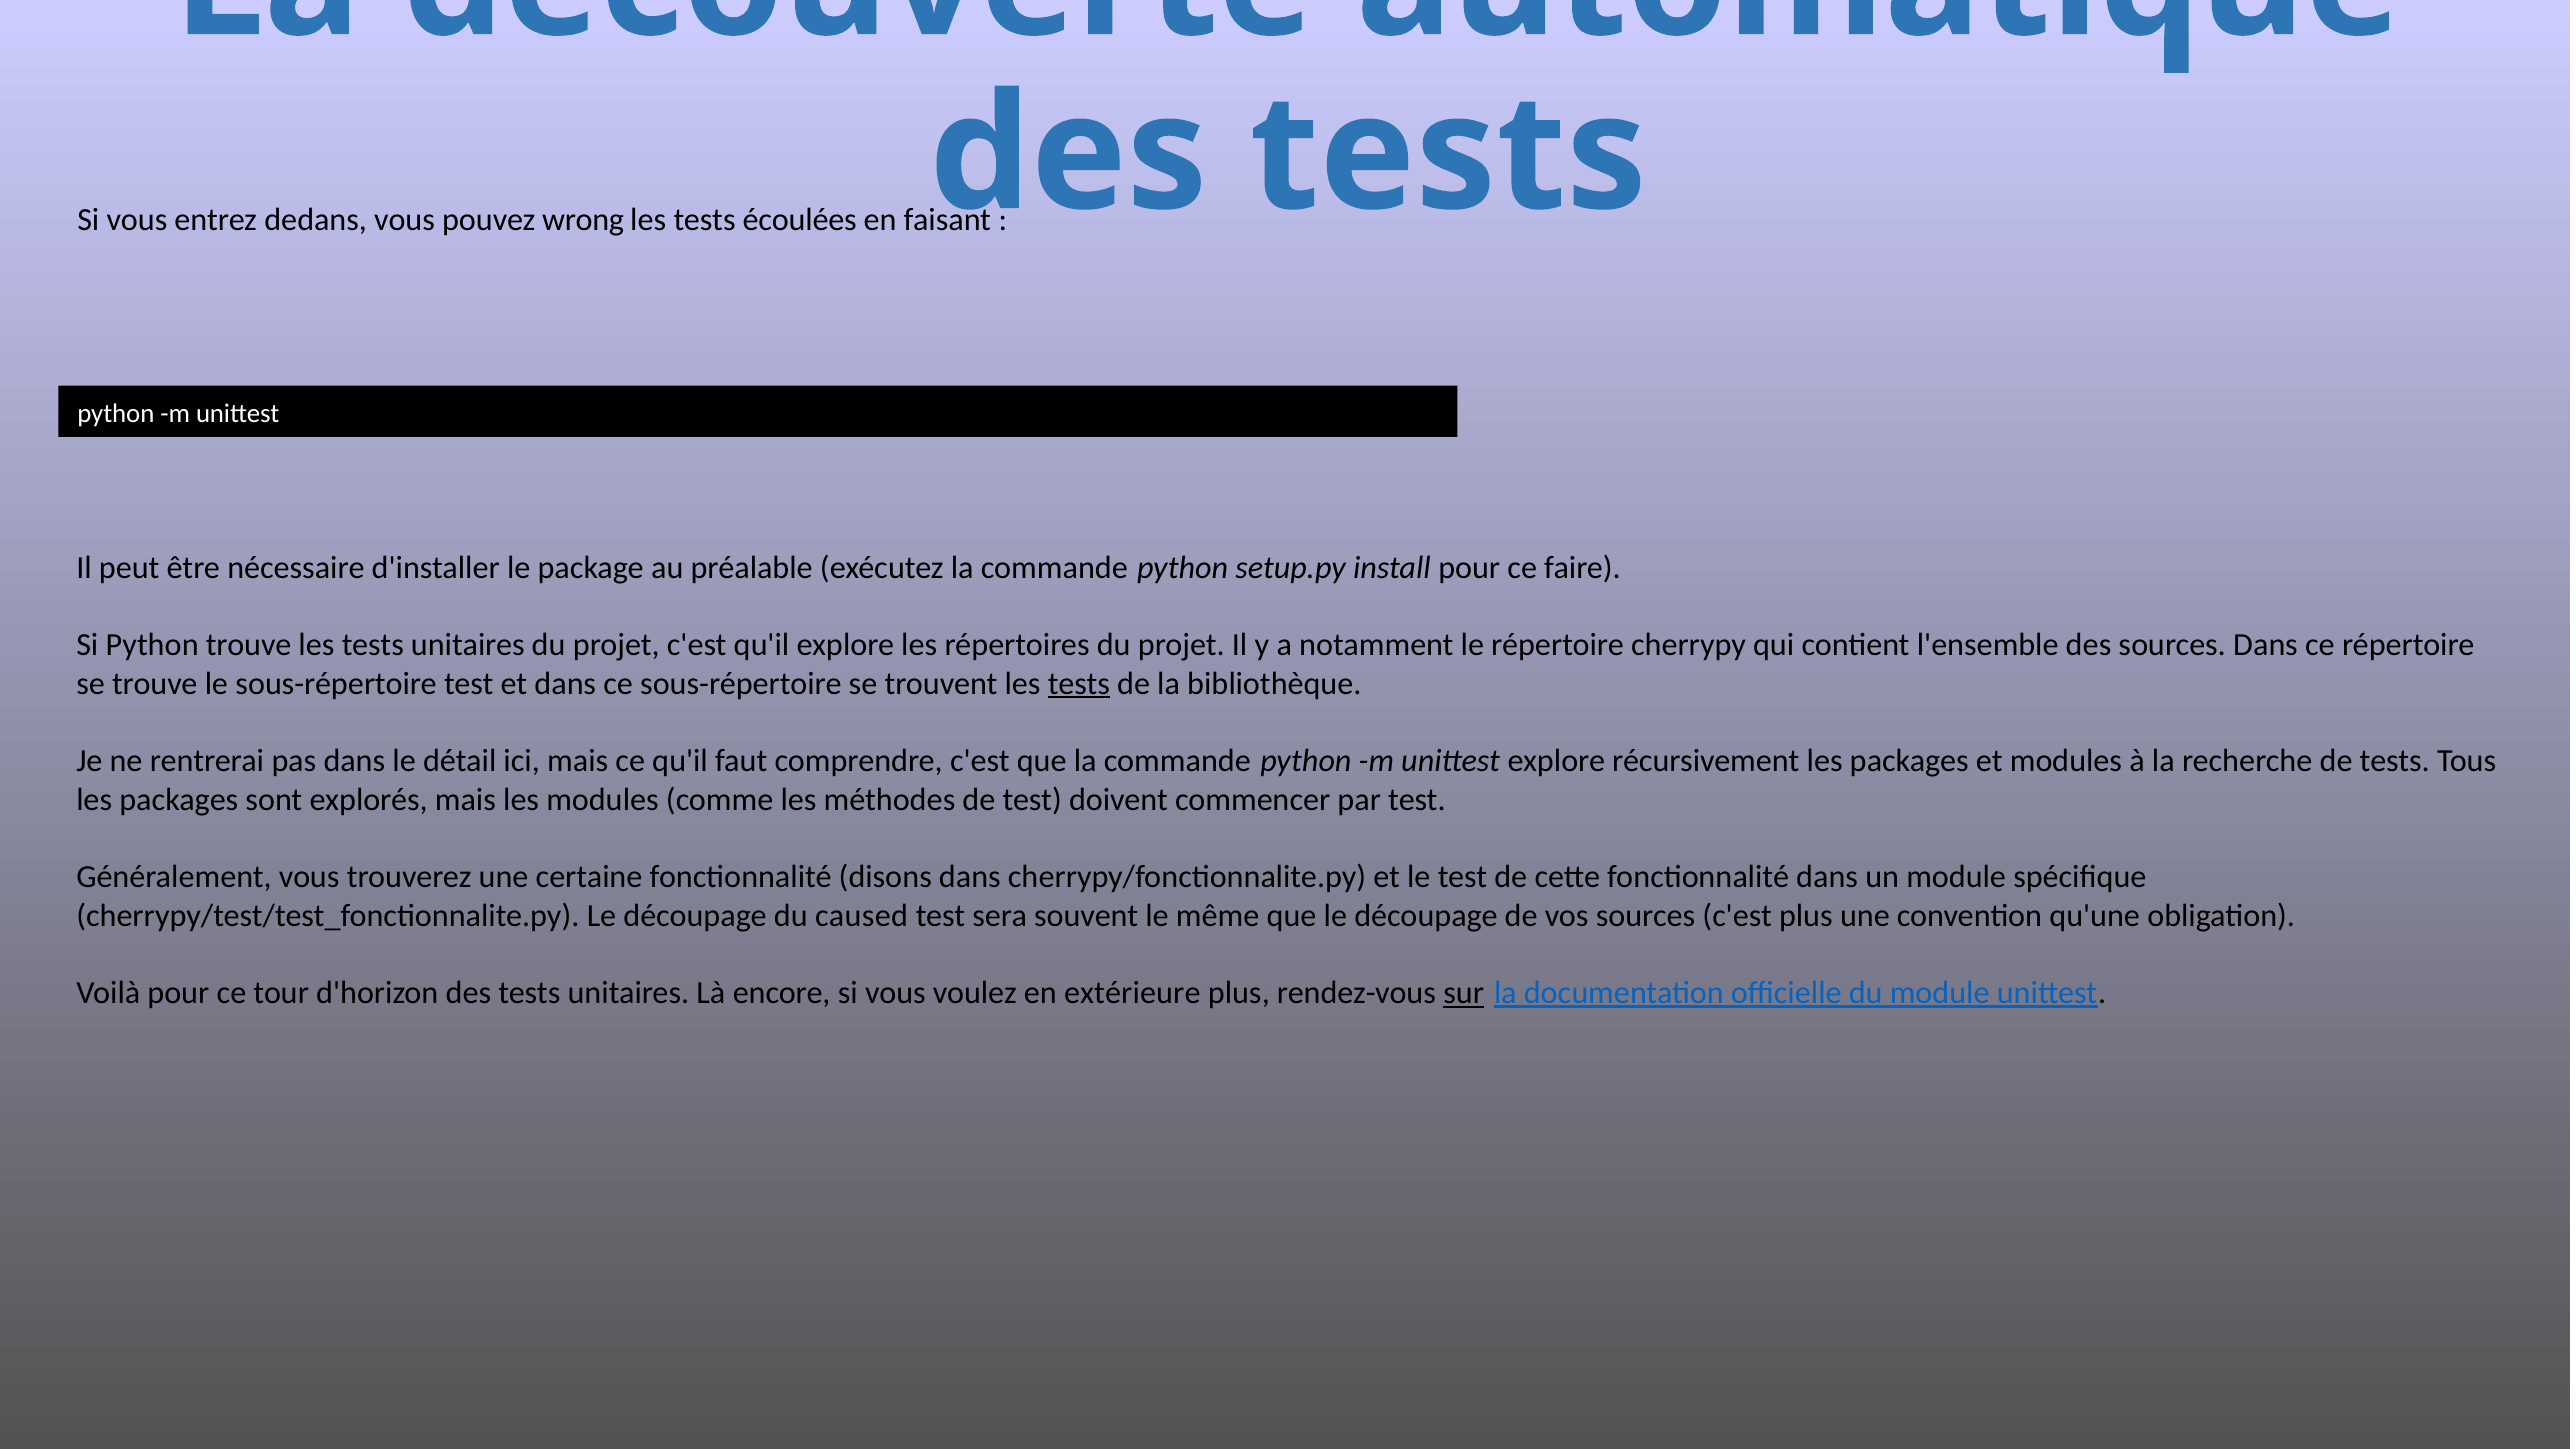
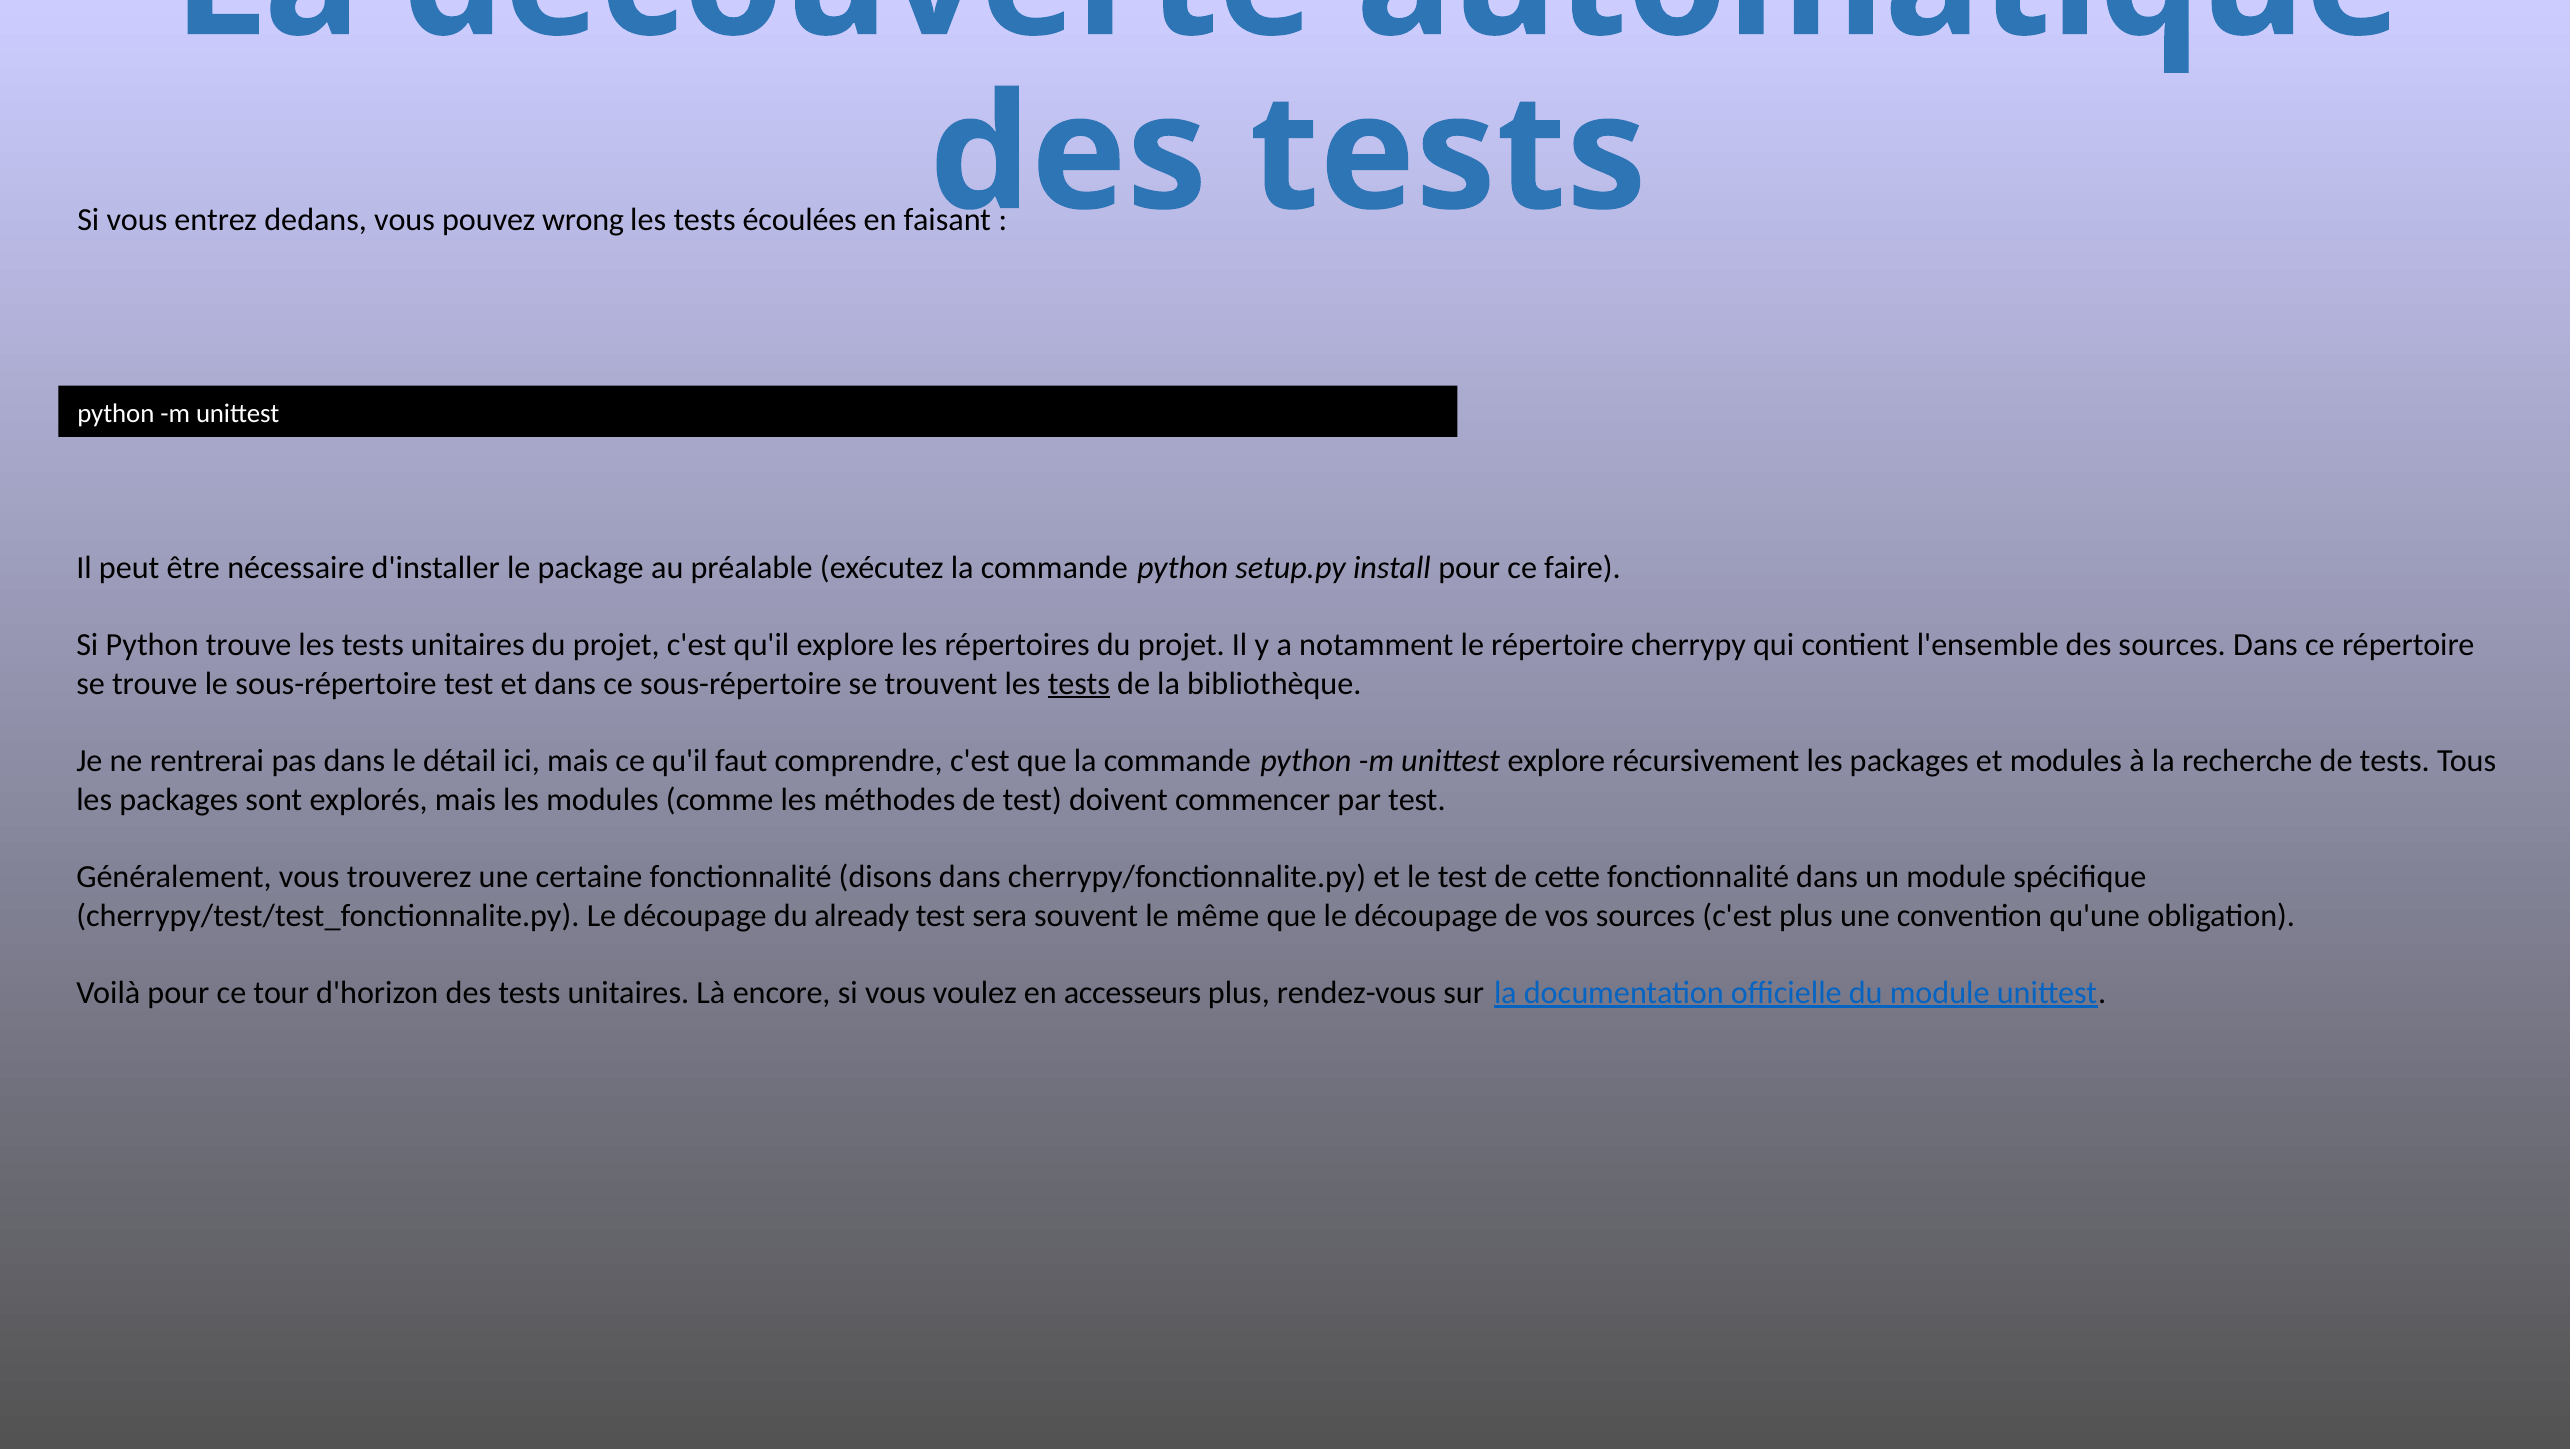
caused: caused -> already
extérieure: extérieure -> accesseurs
sur underline: present -> none
